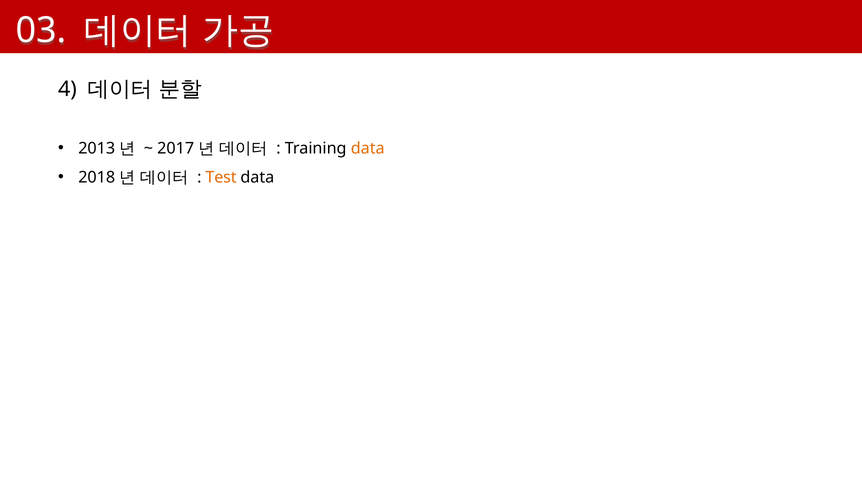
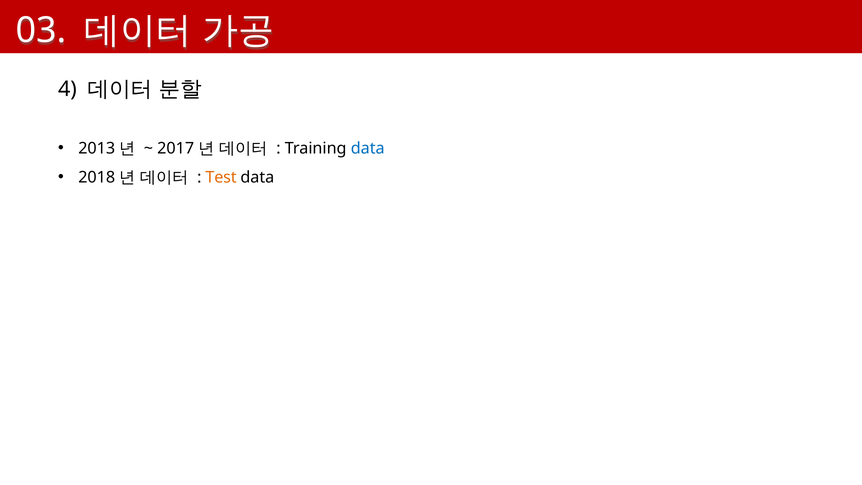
data at (368, 148) colour: orange -> blue
